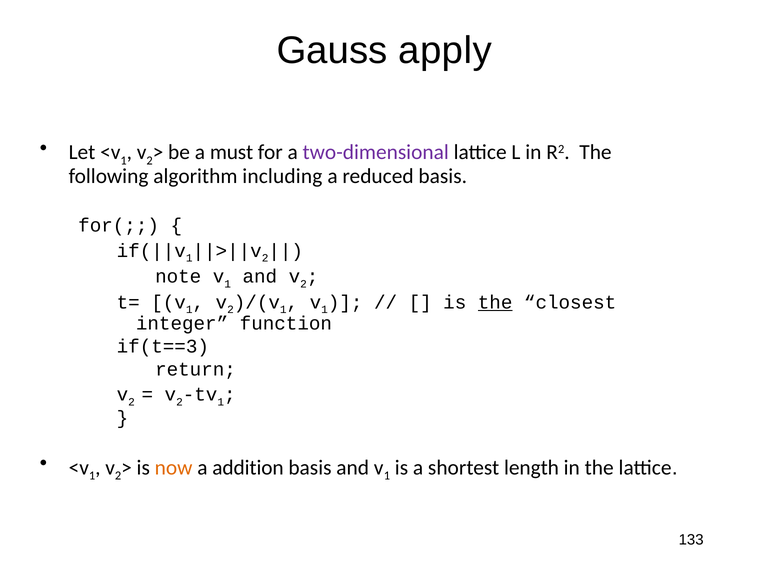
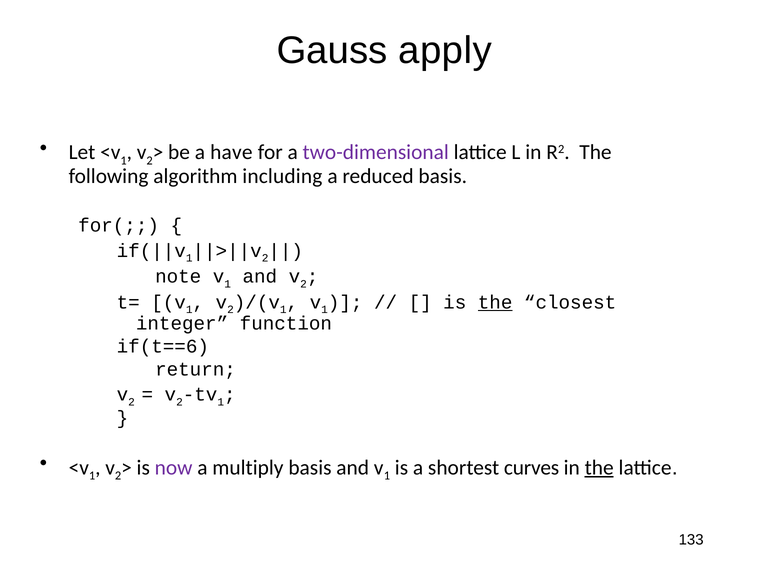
must: must -> have
if(t==3: if(t==3 -> if(t==6
now colour: orange -> purple
addition: addition -> multiply
length: length -> curves
the at (599, 467) underline: none -> present
